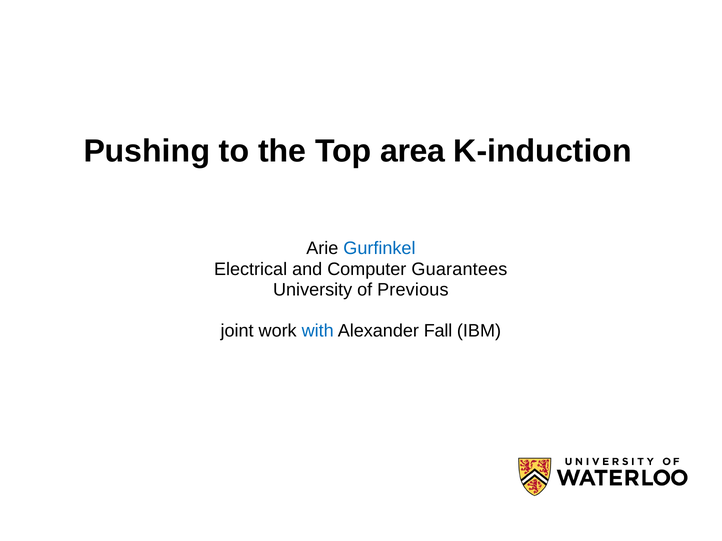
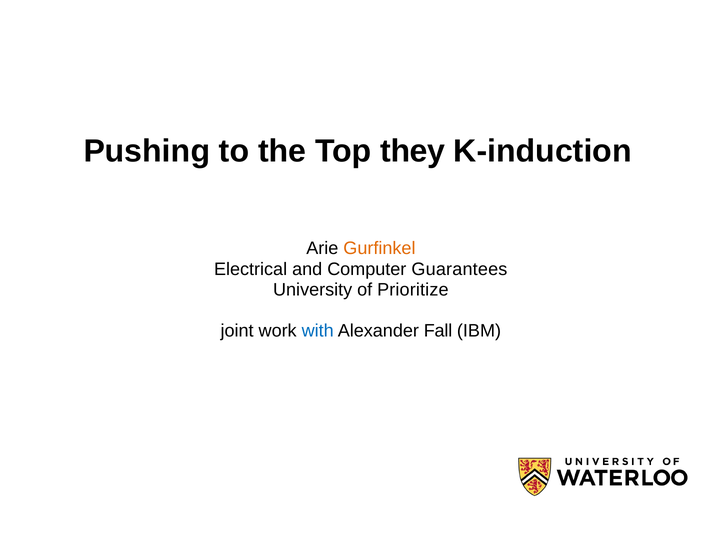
area: area -> they
Gurfinkel colour: blue -> orange
Previous: Previous -> Prioritize
